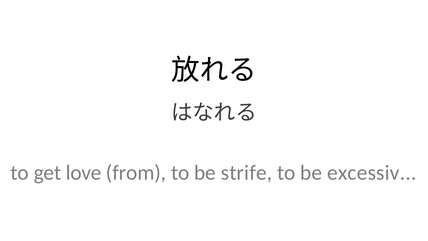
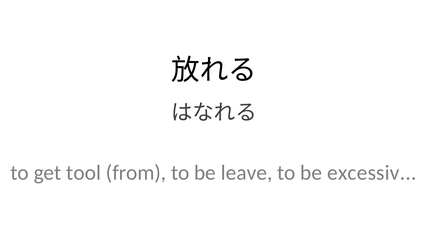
love: love -> tool
strife: strife -> leave
